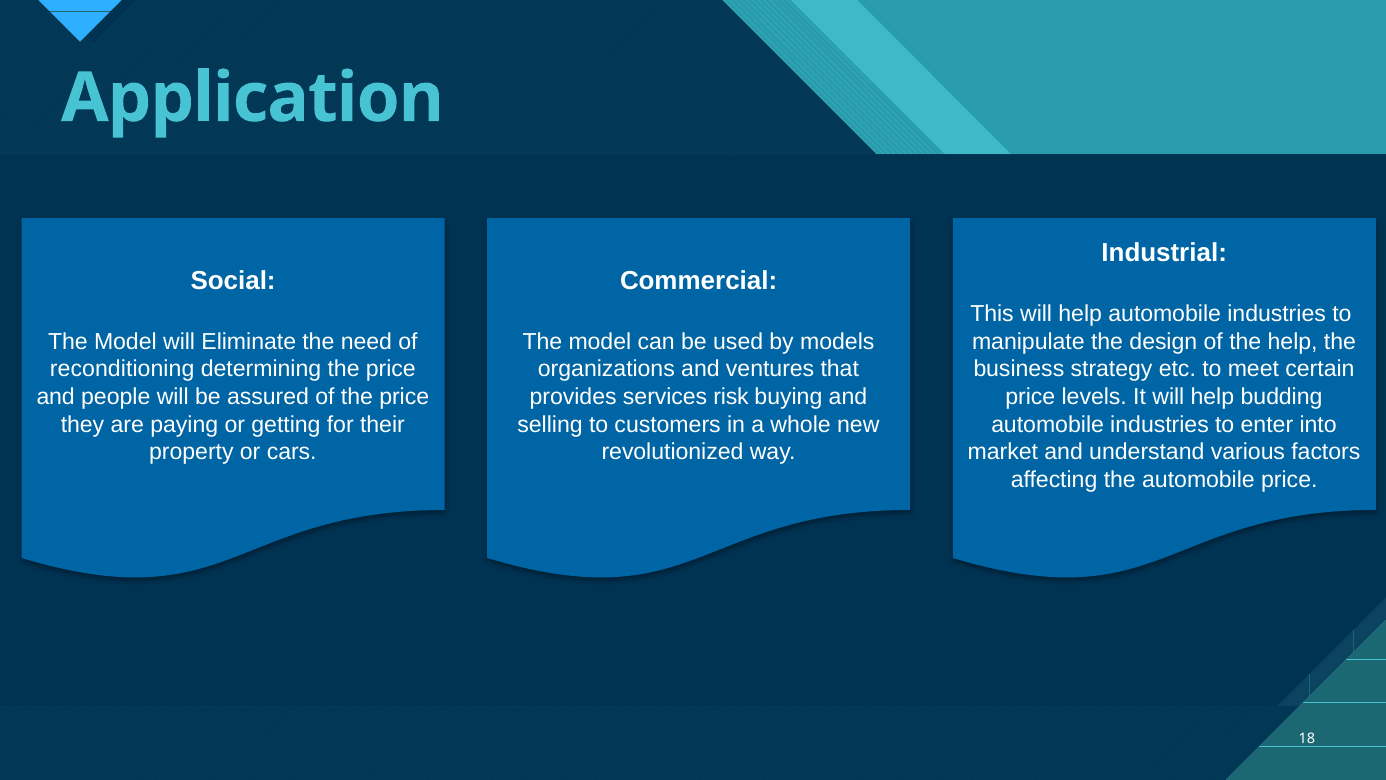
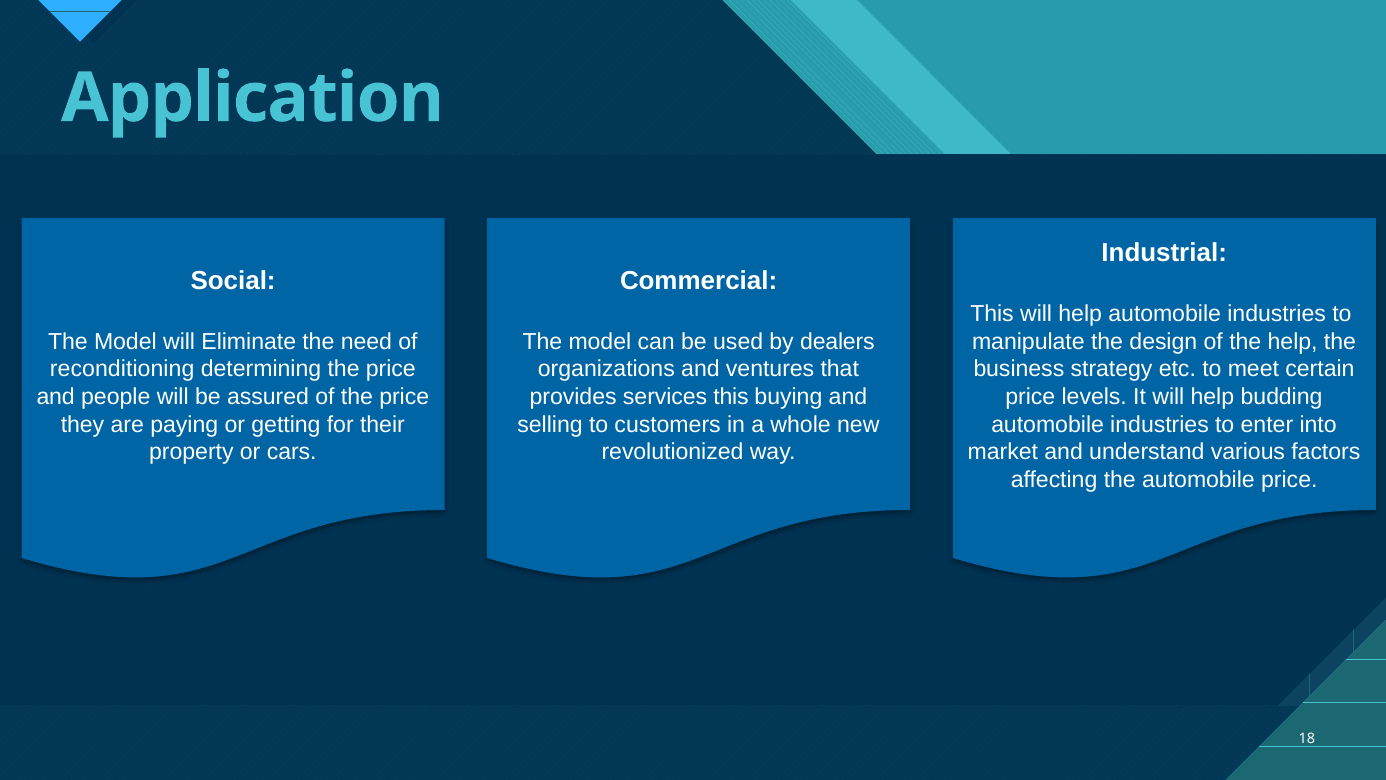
models: models -> dealers
services risk: risk -> this
